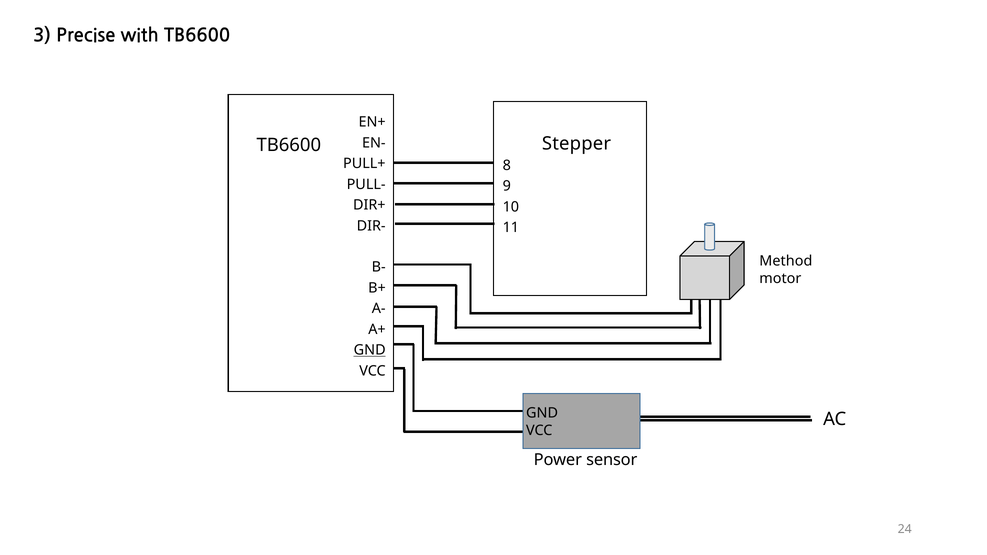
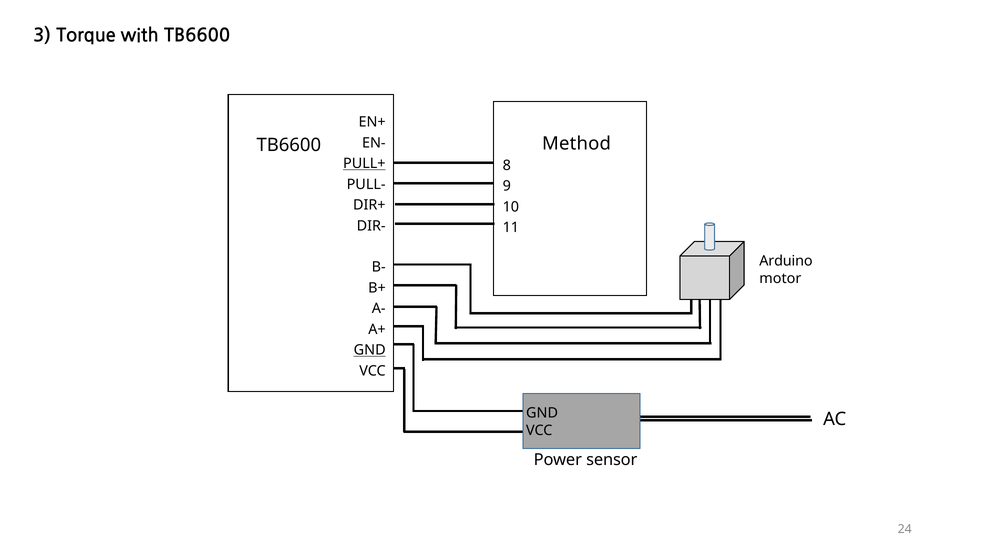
Precise: Precise -> Torque
Stepper: Stepper -> Method
PULL+ underline: none -> present
Method: Method -> Arduino
